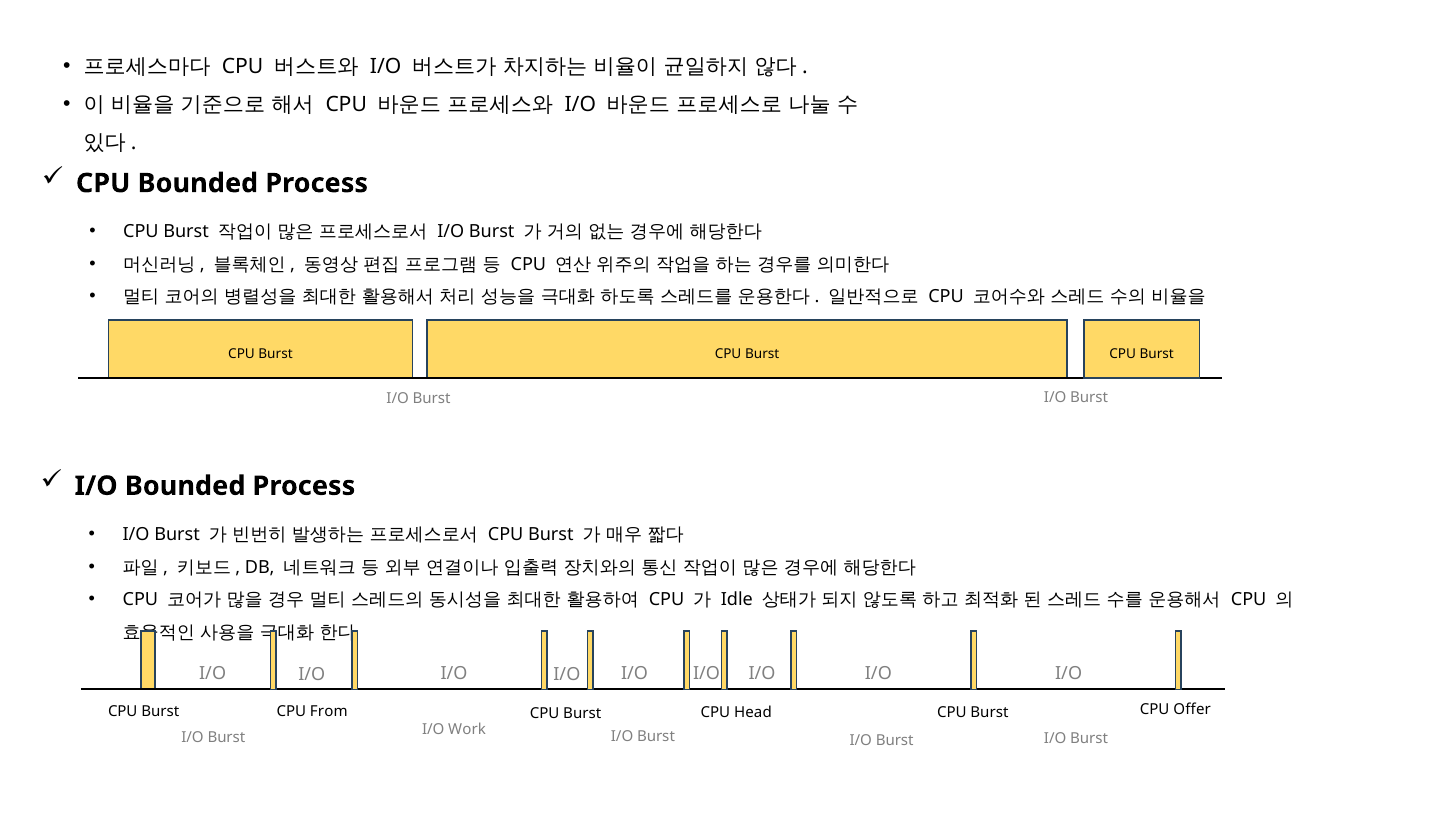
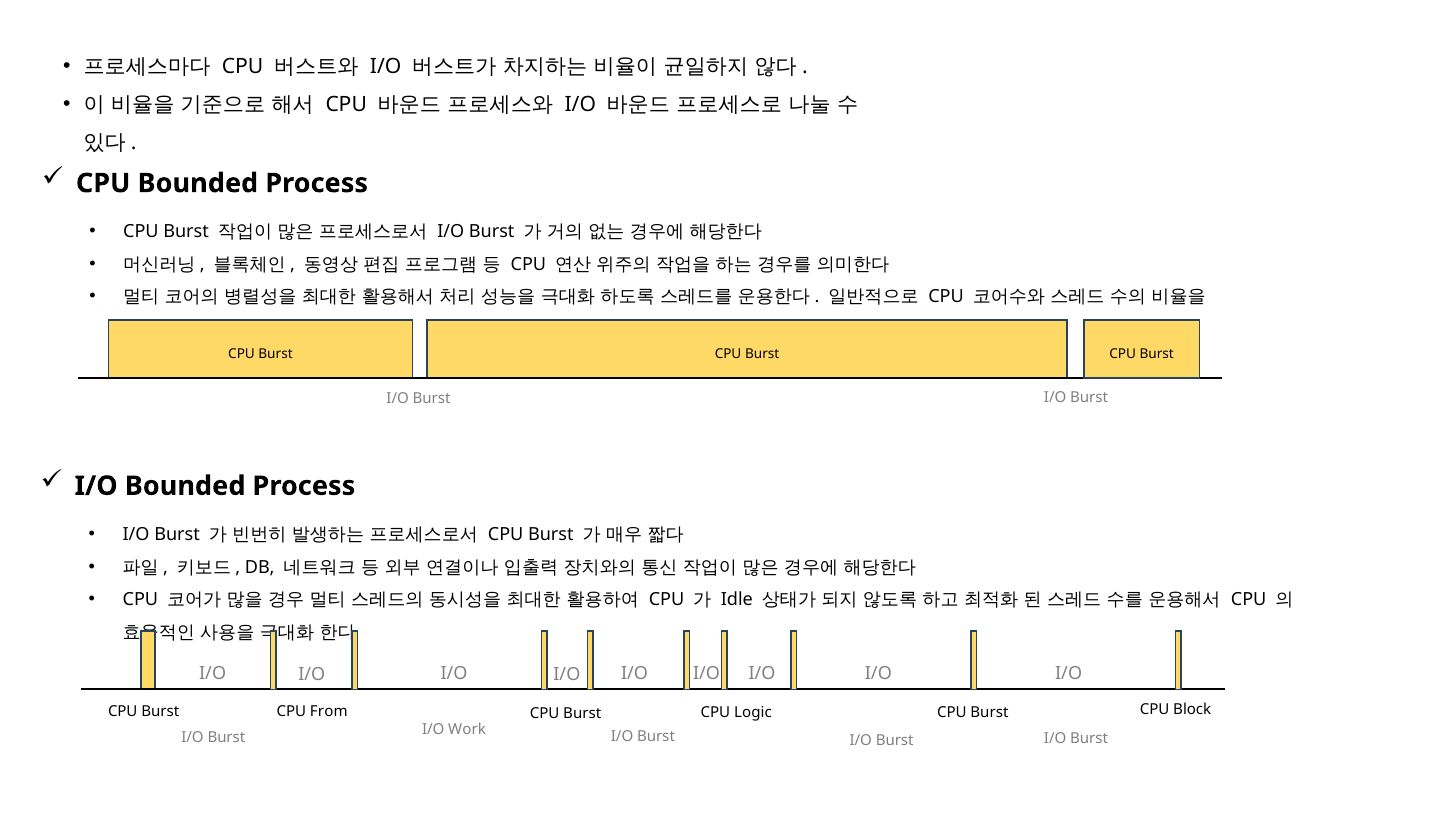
Head: Head -> Logic
Offer: Offer -> Block
